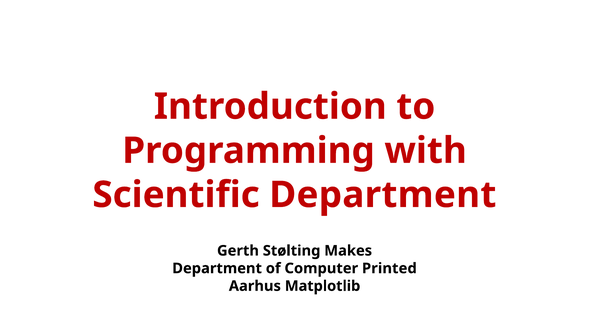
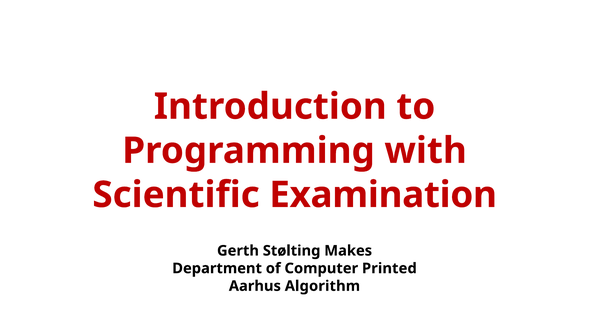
Scientific Department: Department -> Examination
Matplotlib: Matplotlib -> Algorithm
